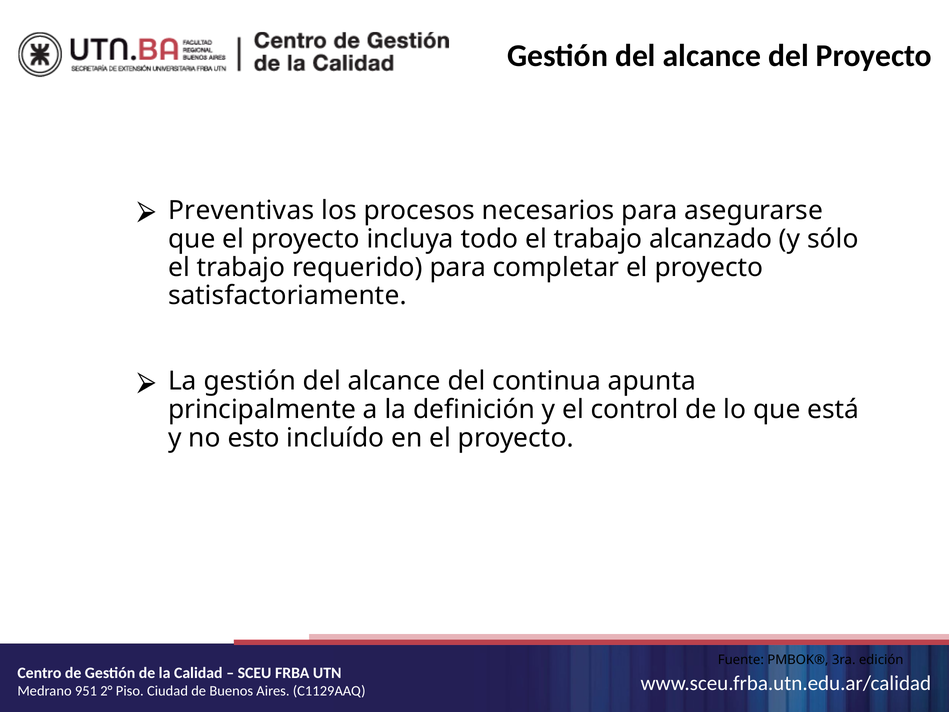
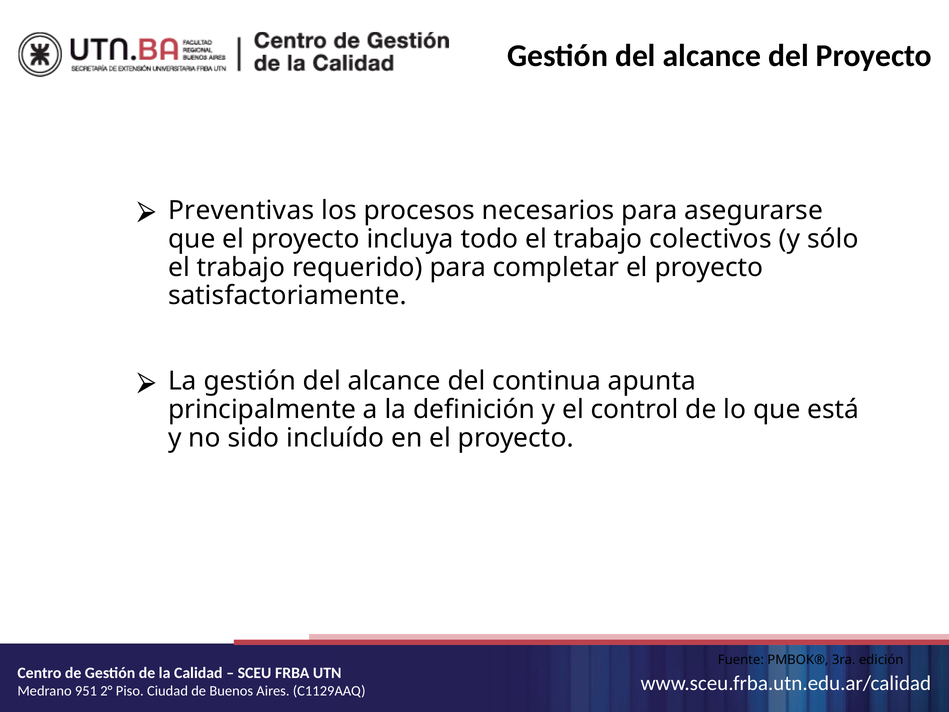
alcanzado: alcanzado -> colectivos
esto: esto -> sido
